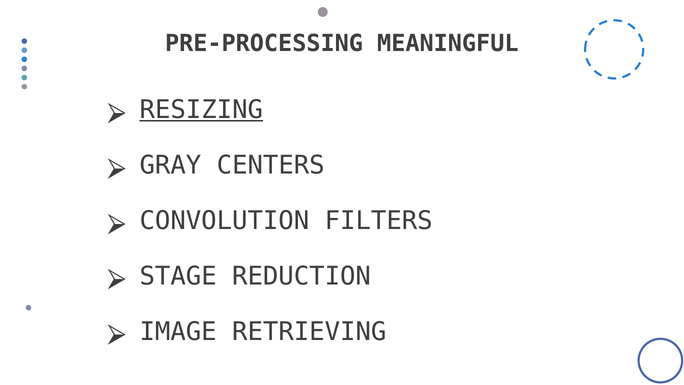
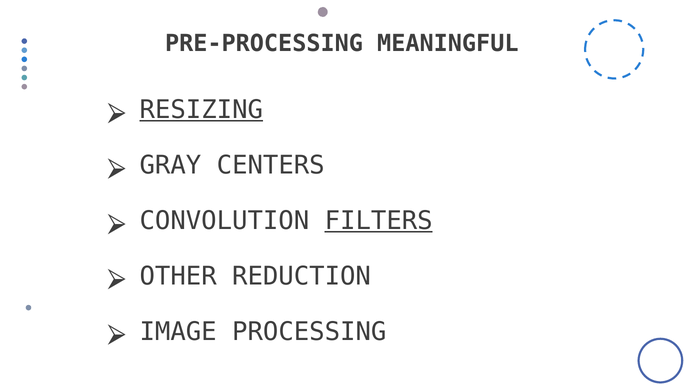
FILTERS underline: none -> present
STAGE: STAGE -> OTHER
RETRIEVING: RETRIEVING -> PROCESSING
